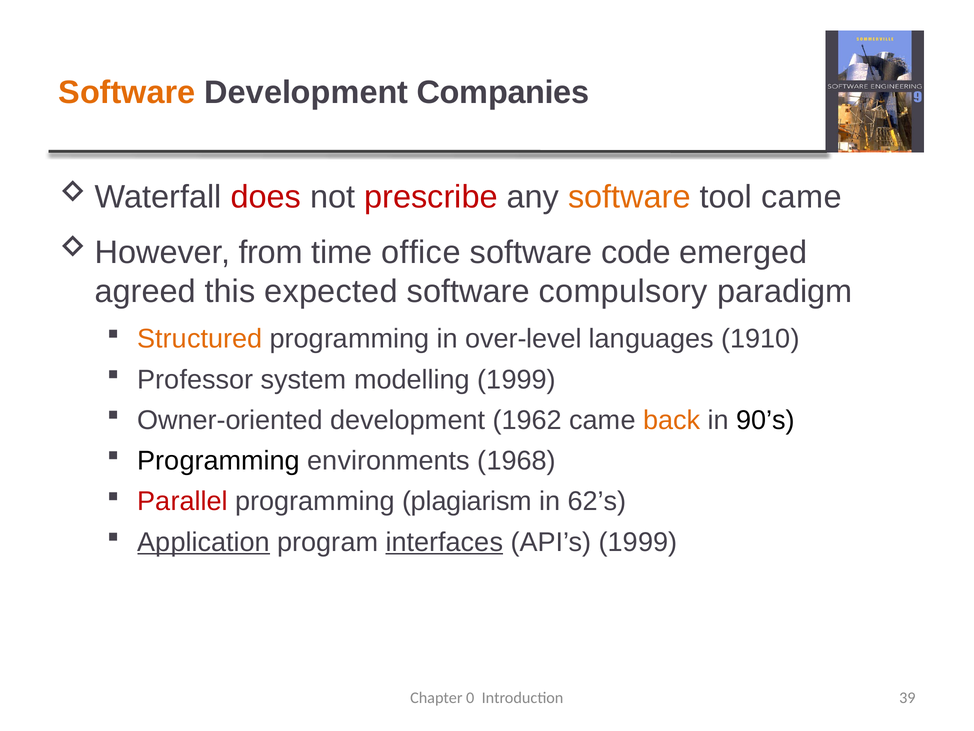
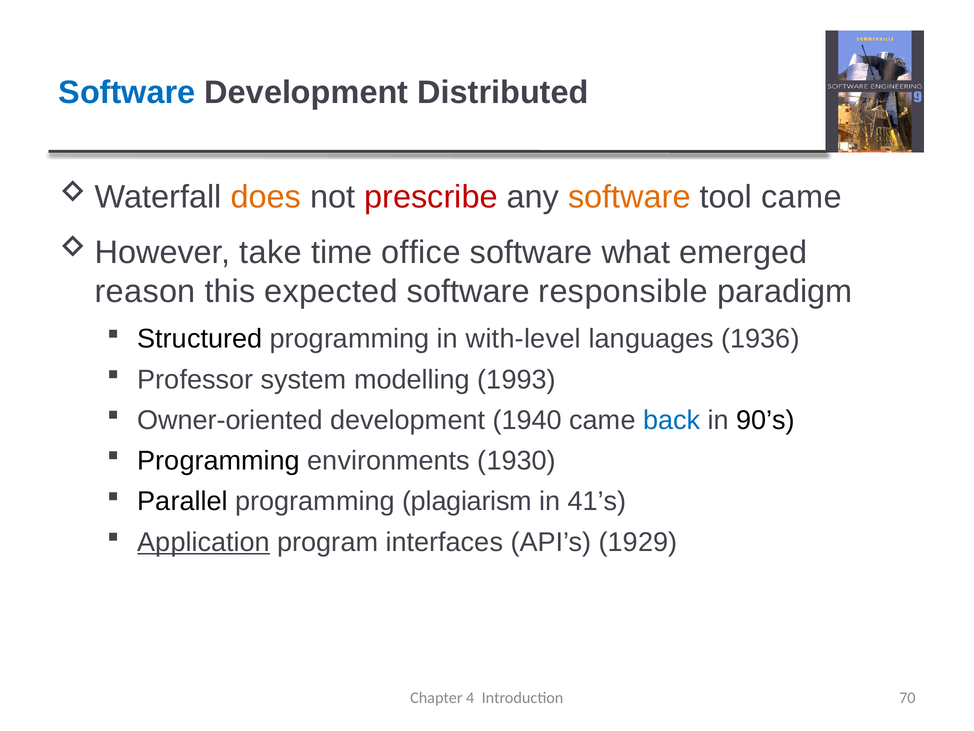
Software at (127, 92) colour: orange -> blue
Companies: Companies -> Distributed
does colour: red -> orange
from: from -> take
code: code -> what
agreed: agreed -> reason
compulsory: compulsory -> responsible
Structured colour: orange -> black
over-level: over-level -> with-level
1910: 1910 -> 1936
modelling 1999: 1999 -> 1993
1962: 1962 -> 1940
back colour: orange -> blue
1968: 1968 -> 1930
Parallel colour: red -> black
62’s: 62’s -> 41’s
interfaces underline: present -> none
API’s 1999: 1999 -> 1929
0: 0 -> 4
39: 39 -> 70
